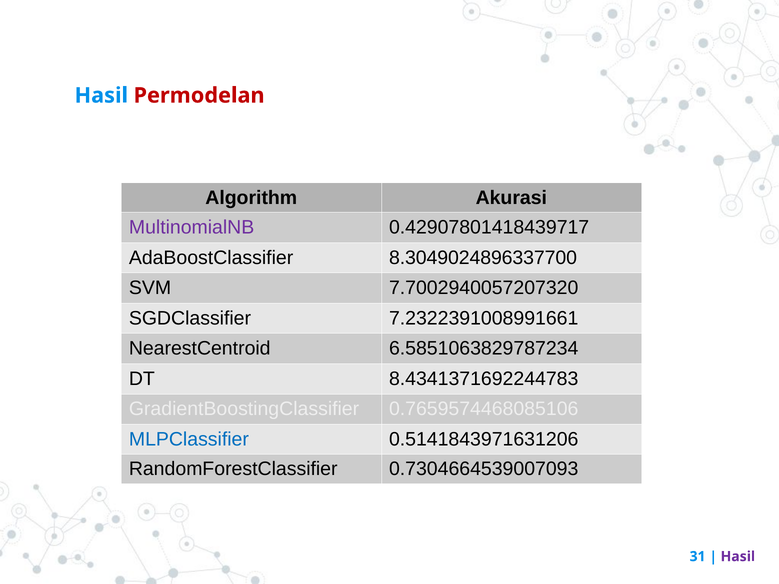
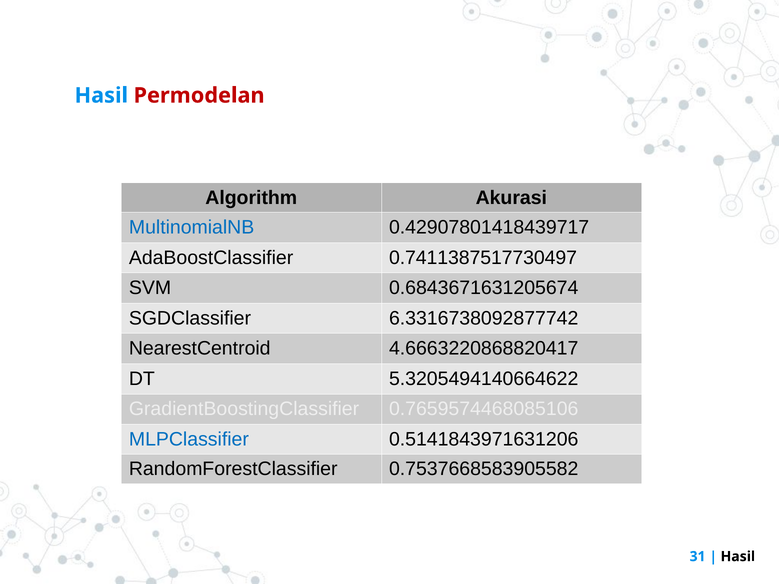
MultinomialNB colour: purple -> blue
8.3049024896337700: 8.3049024896337700 -> 0.7411387517730497
7.7002940057207320: 7.7002940057207320 -> 0.6843671631205674
7.2322391008991661: 7.2322391008991661 -> 6.3316738092877742
6.5851063829787234: 6.5851063829787234 -> 4.6663220868820417
8.4341371692244783: 8.4341371692244783 -> 5.3205494140664622
0.7304664539007093: 0.7304664539007093 -> 0.7537668583905582
Hasil at (738, 557) colour: purple -> black
